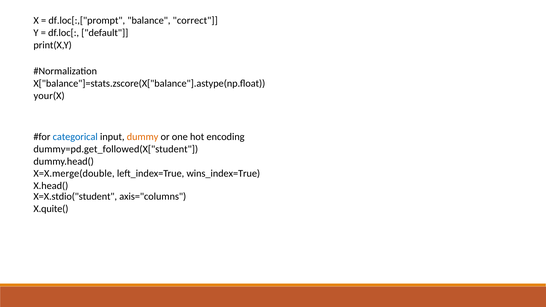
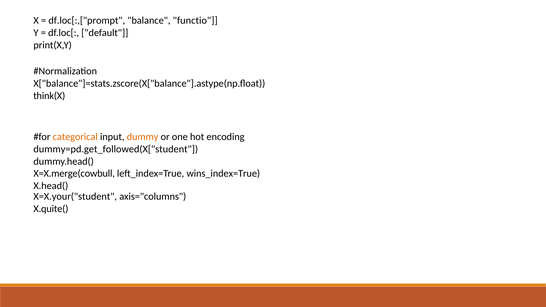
correct: correct -> functio
your(X: your(X -> think(X
categorical colour: blue -> orange
X=X.merge(double: X=X.merge(double -> X=X.merge(cowbull
X=X.stdio("student: X=X.stdio("student -> X=X.your("student
